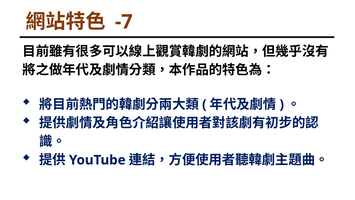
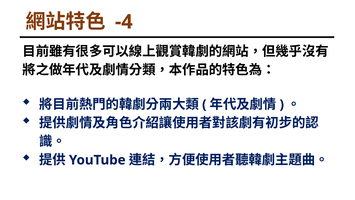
-7: -7 -> -4
